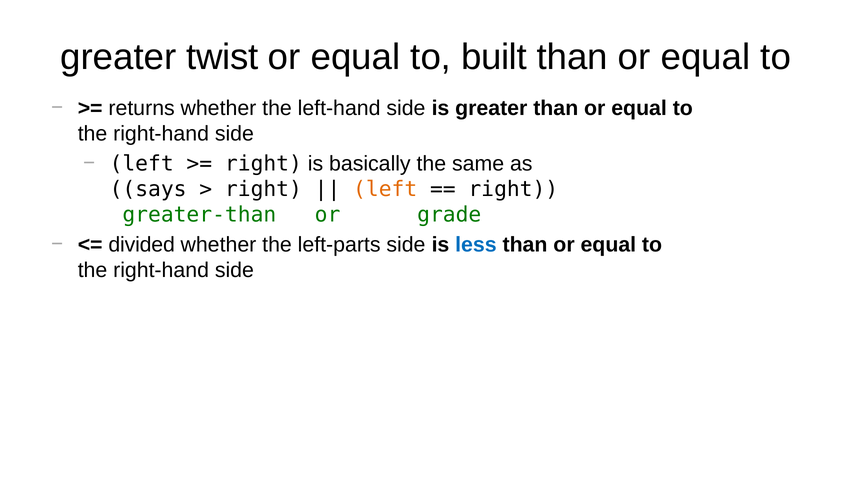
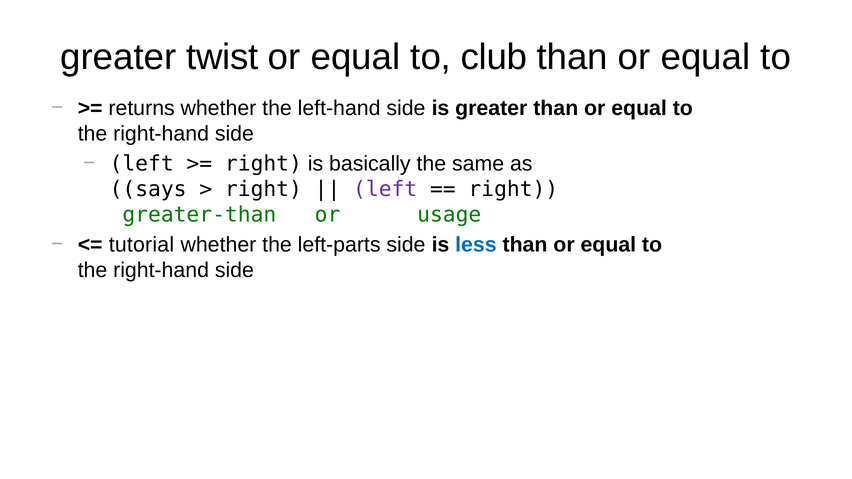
built: built -> club
left at (385, 189) colour: orange -> purple
grade: grade -> usage
divided: divided -> tutorial
